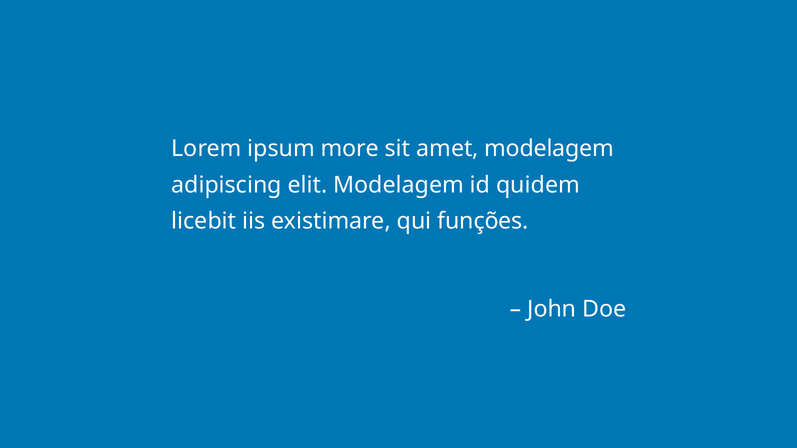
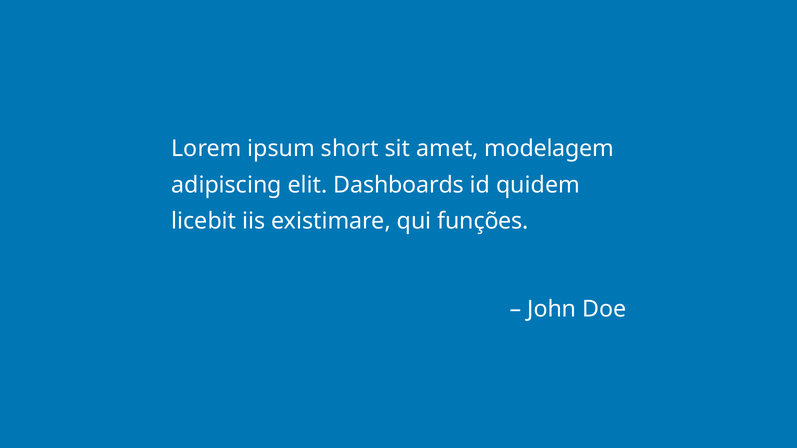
more: more -> short
elit Modelagem: Modelagem -> Dashboards
